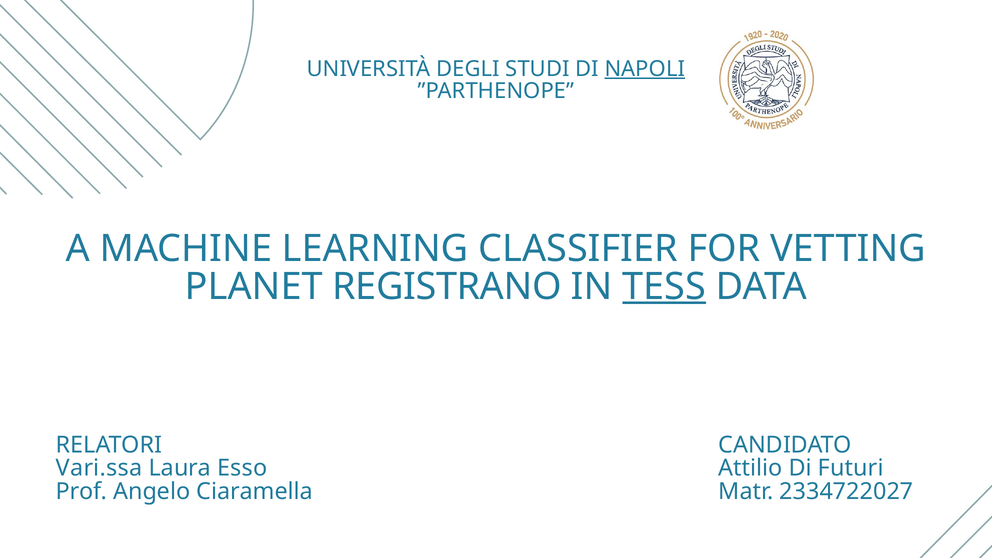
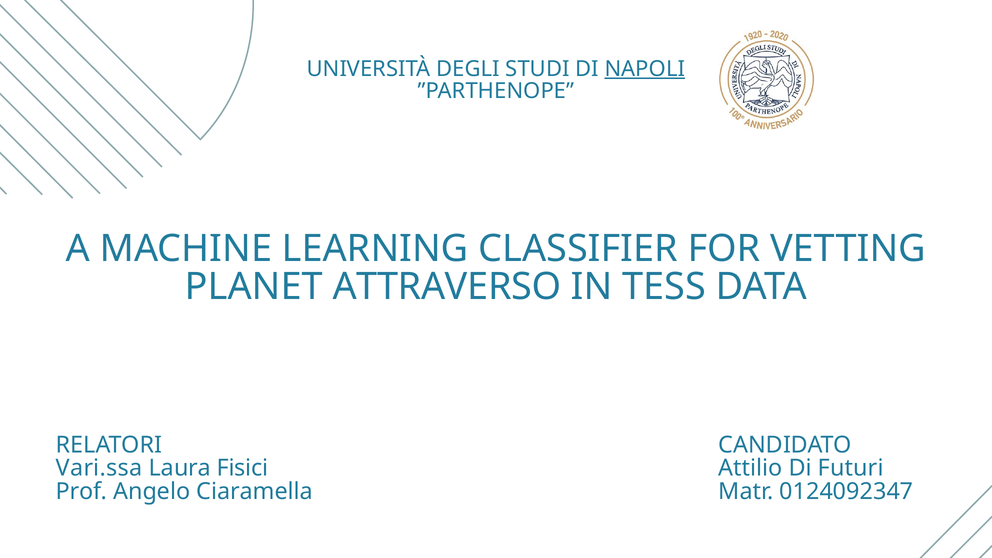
REGISTRANO: REGISTRANO -> ATTRAVERSO
TESS underline: present -> none
Esso: Esso -> Fisici
2334722027: 2334722027 -> 0124092347
